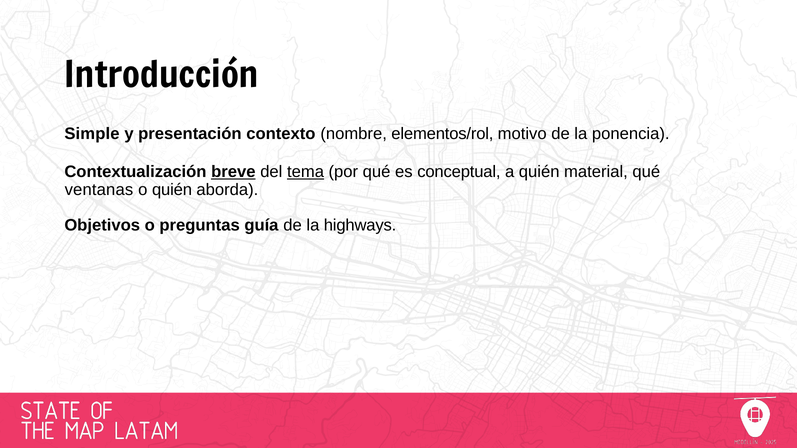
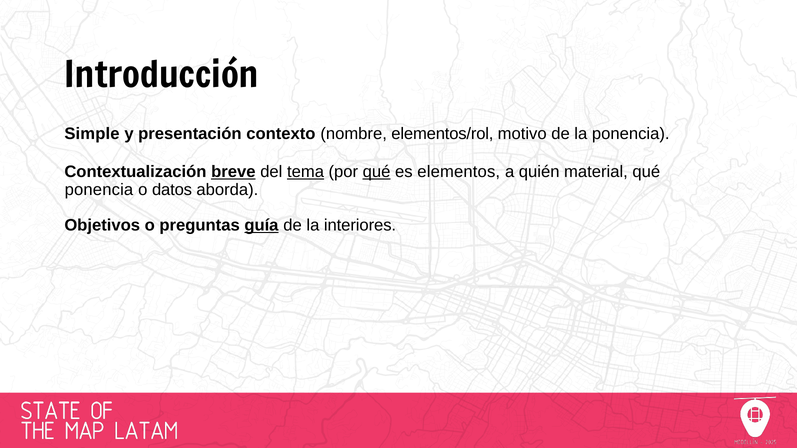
qué at (377, 172) underline: none -> present
conceptual: conceptual -> elementos
ventanas at (99, 190): ventanas -> ponencia
o quién: quién -> datos
guía underline: none -> present
highways: highways -> interiores
